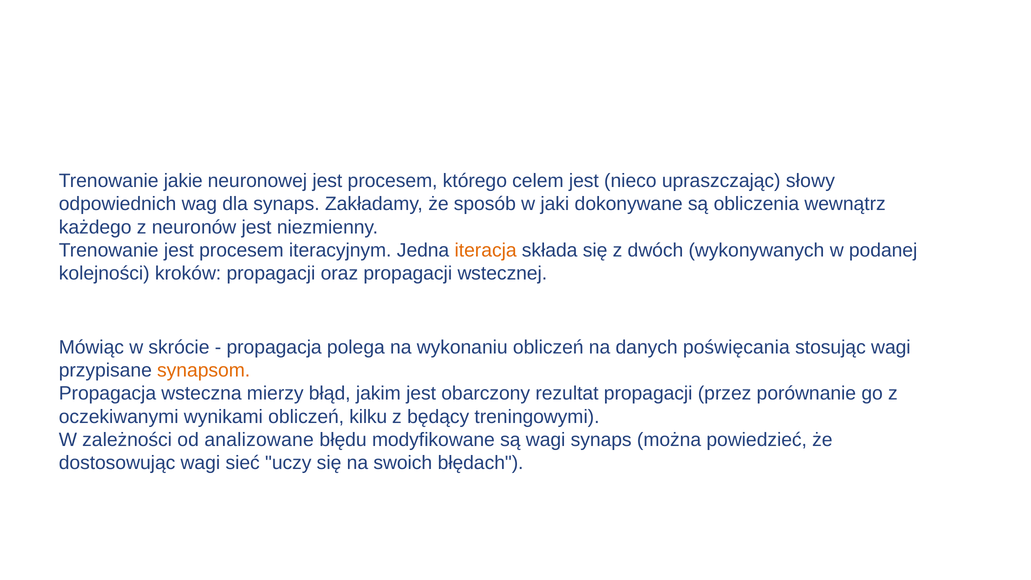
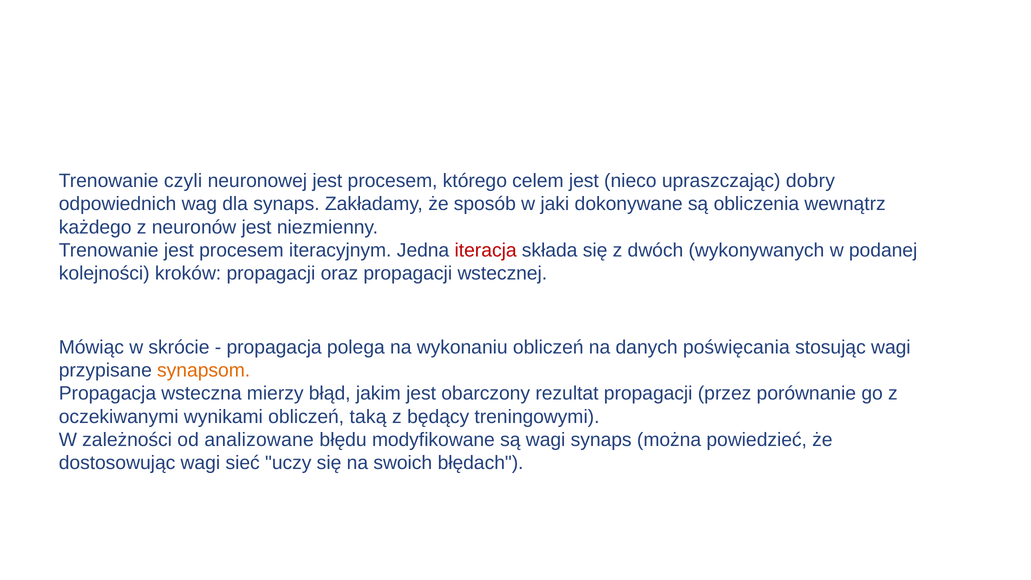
jakie: jakie -> czyli
słowy: słowy -> dobry
iteracja colour: orange -> red
kilku: kilku -> taką
